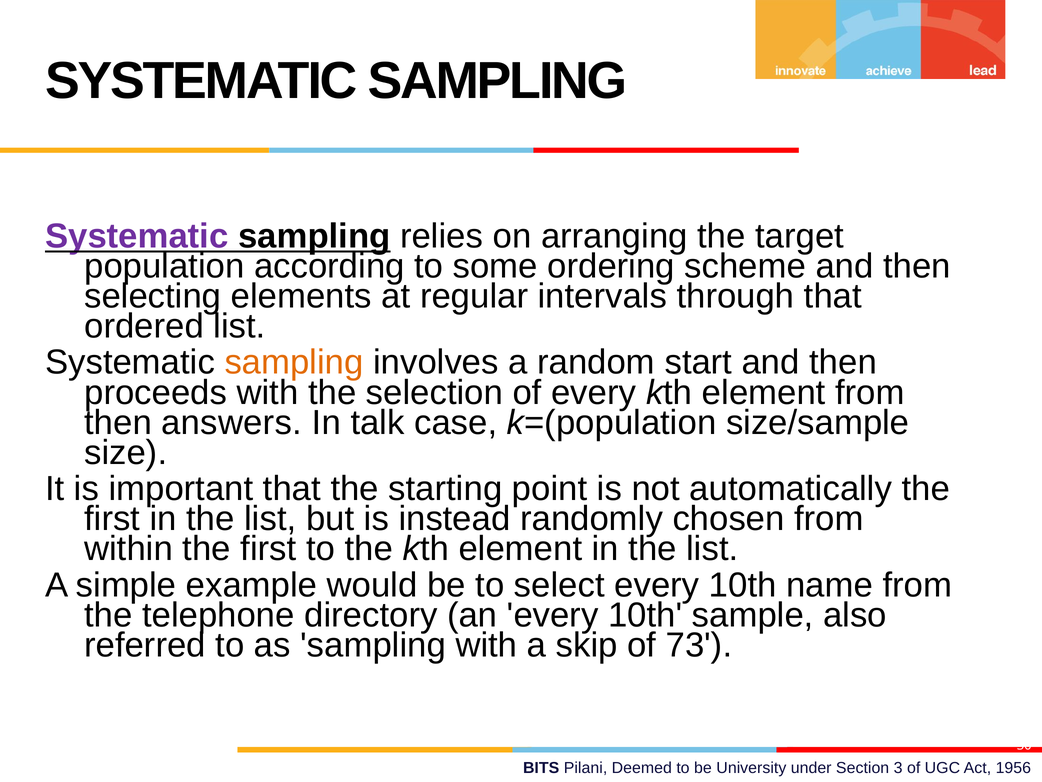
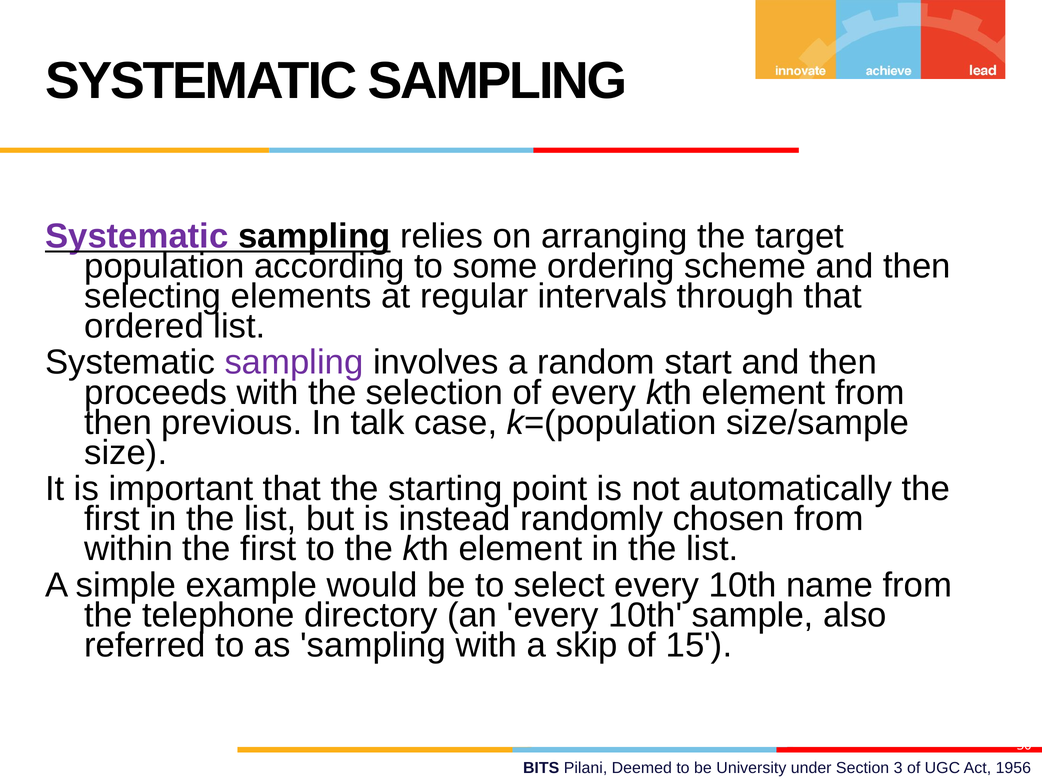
sampling at (294, 362) colour: orange -> purple
answers: answers -> previous
73: 73 -> 15
